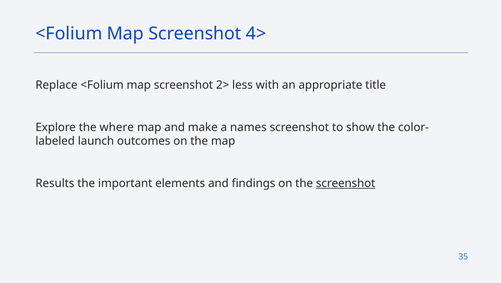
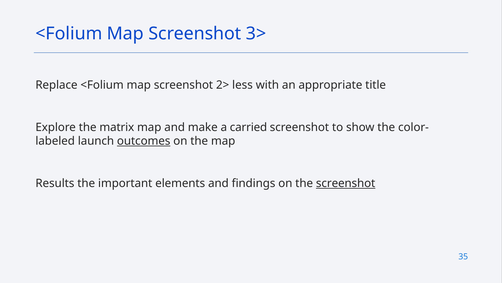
4>: 4> -> 3>
where: where -> matrix
names: names -> carried
outcomes underline: none -> present
